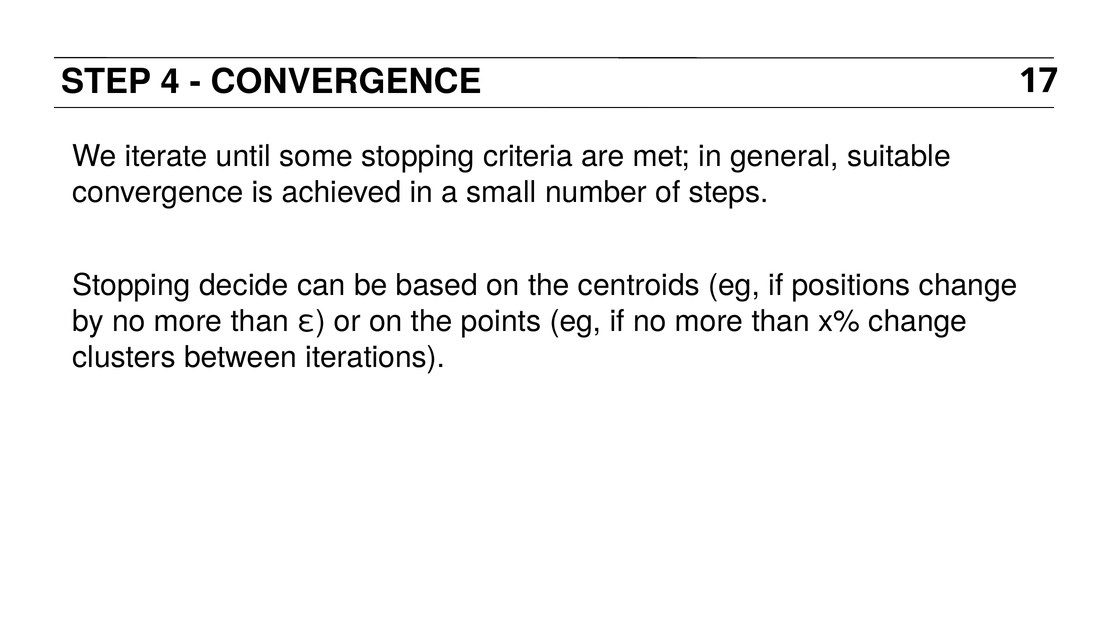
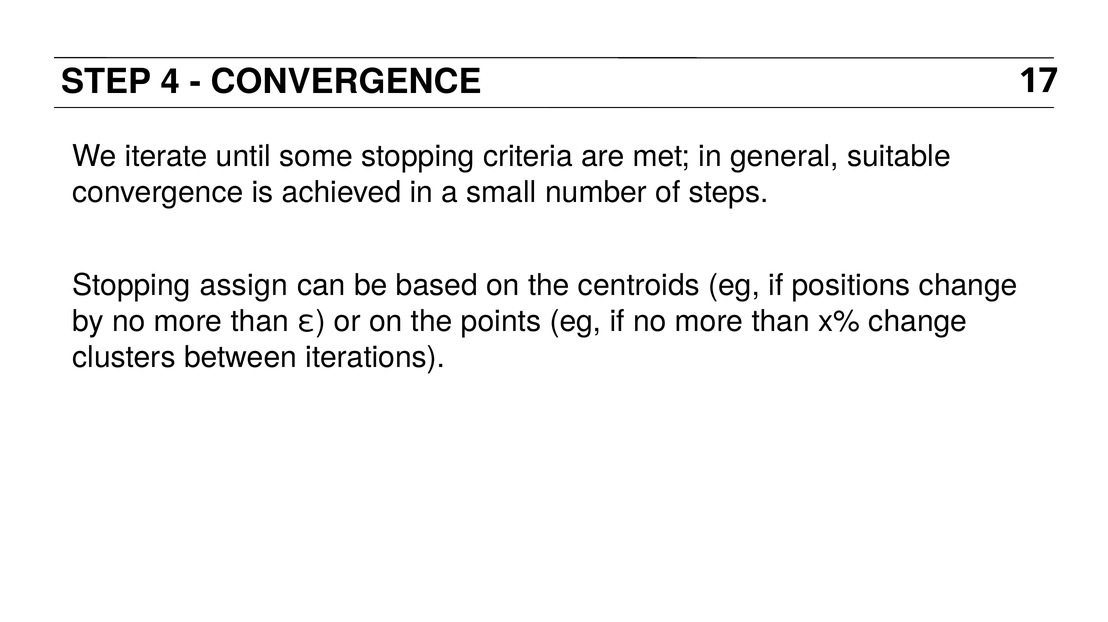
decide: decide -> assign
